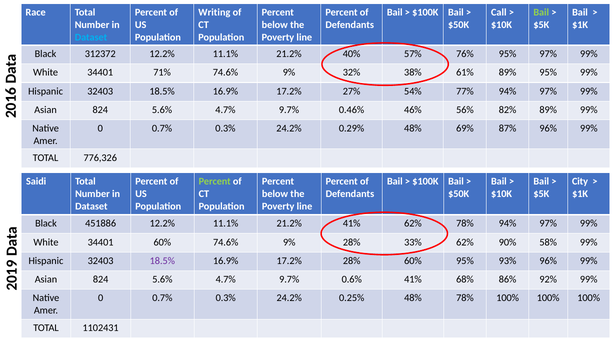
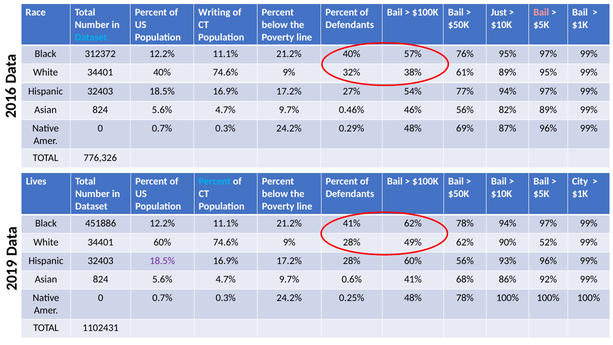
Call: Call -> Just
Bail at (541, 12) colour: light green -> pink
34401 71%: 71% -> 40%
Saidi: Saidi -> Lives
Percent at (215, 181) colour: light green -> light blue
33%: 33% -> 49%
58%: 58% -> 52%
60% 95%: 95% -> 56%
